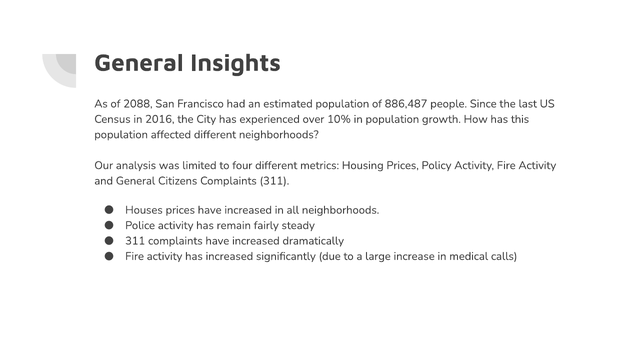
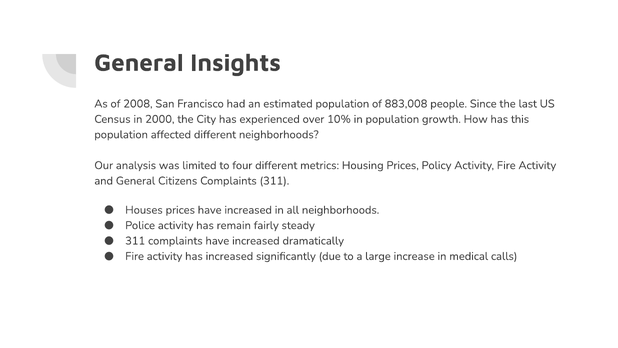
2088: 2088 -> 2008
886,487: 886,487 -> 883,008
2016: 2016 -> 2000
